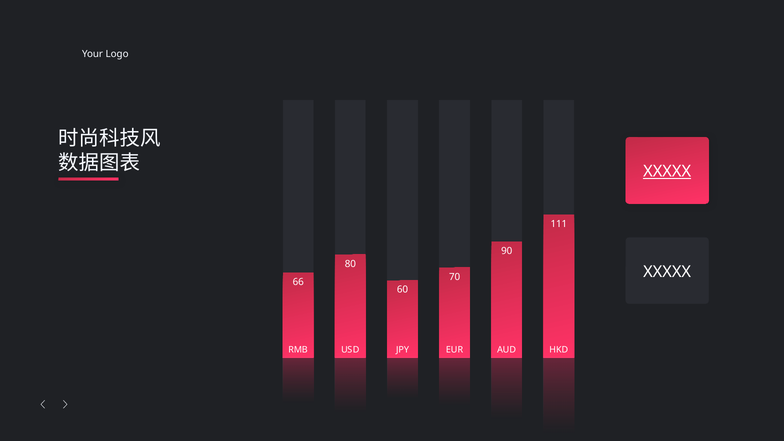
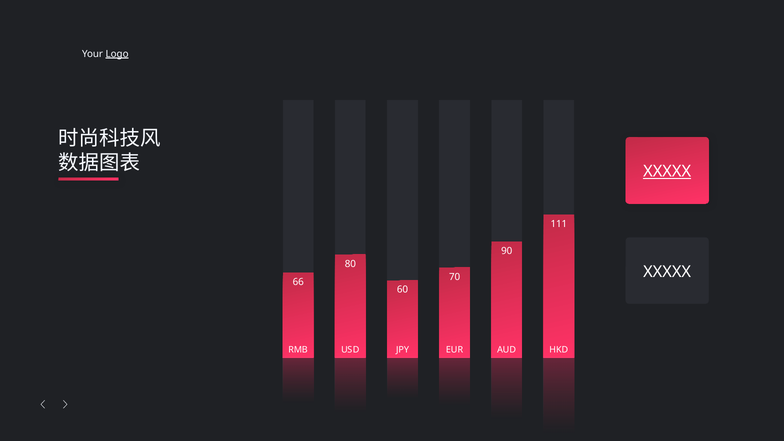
Logo underline: none -> present
